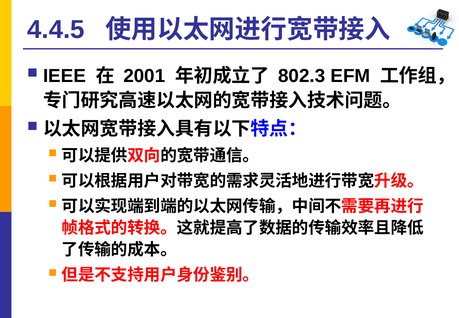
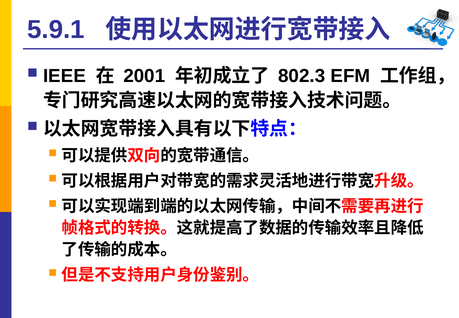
4.4.5: 4.4.5 -> 5.9.1
